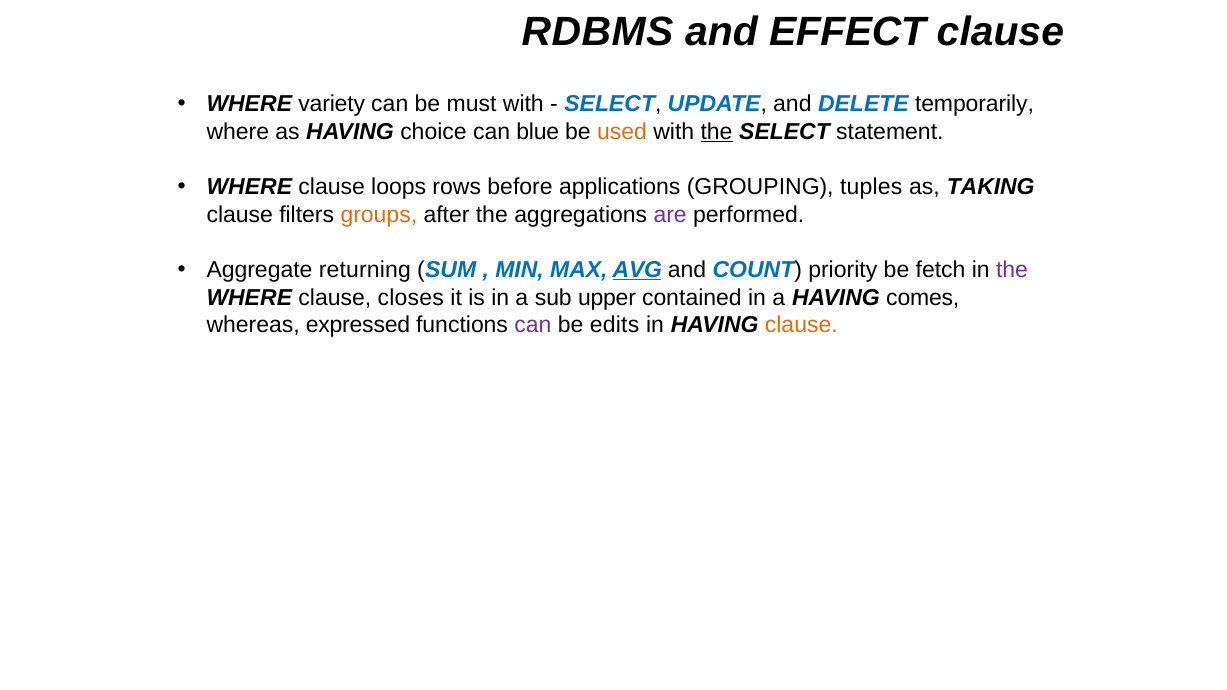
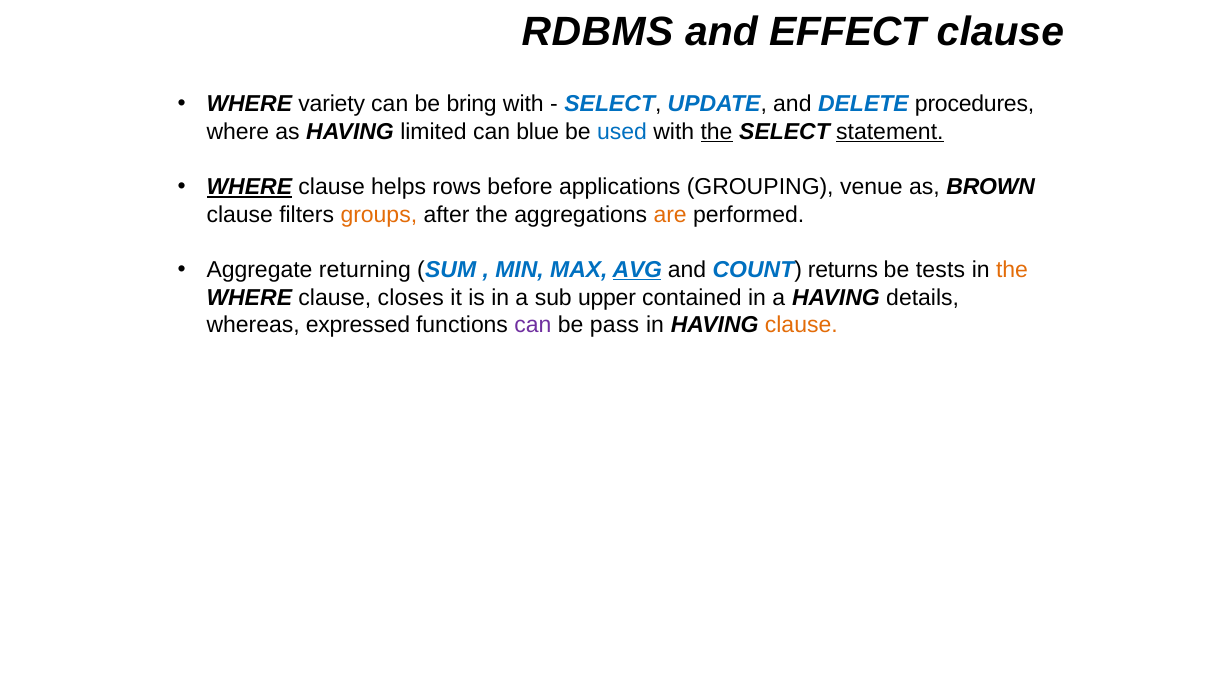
must: must -> bring
temporarily: temporarily -> procedures
choice: choice -> limited
used colour: orange -> blue
statement underline: none -> present
WHERE at (249, 187) underline: none -> present
loops: loops -> helps
tuples: tuples -> venue
TAKING: TAKING -> BROWN
are colour: purple -> orange
priority: priority -> returns
fetch: fetch -> tests
the at (1012, 270) colour: purple -> orange
comes: comes -> details
edits: edits -> pass
